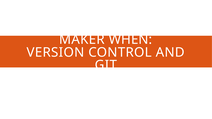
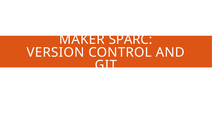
WHEN: WHEN -> SPARC
